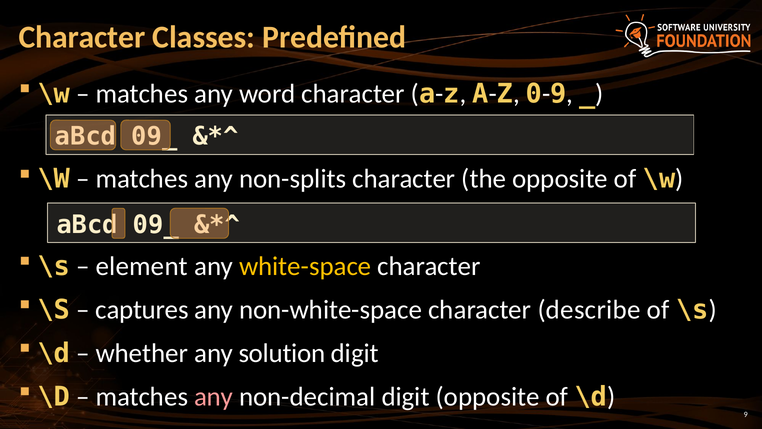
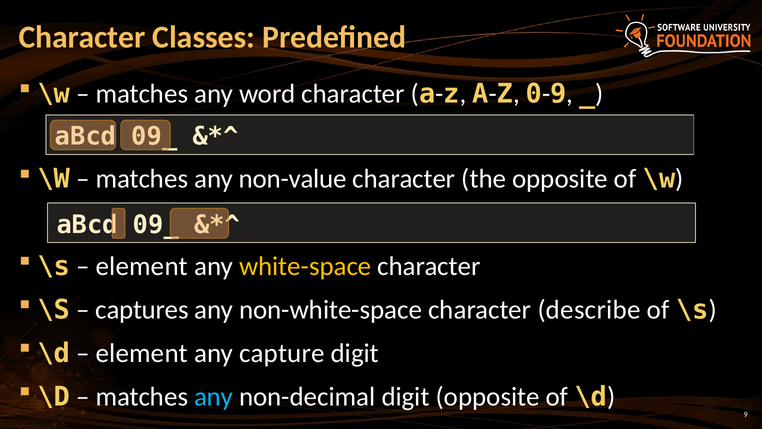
non-splits: non-splits -> non-value
whether at (142, 353): whether -> element
solution: solution -> capture
any at (214, 396) colour: pink -> light blue
